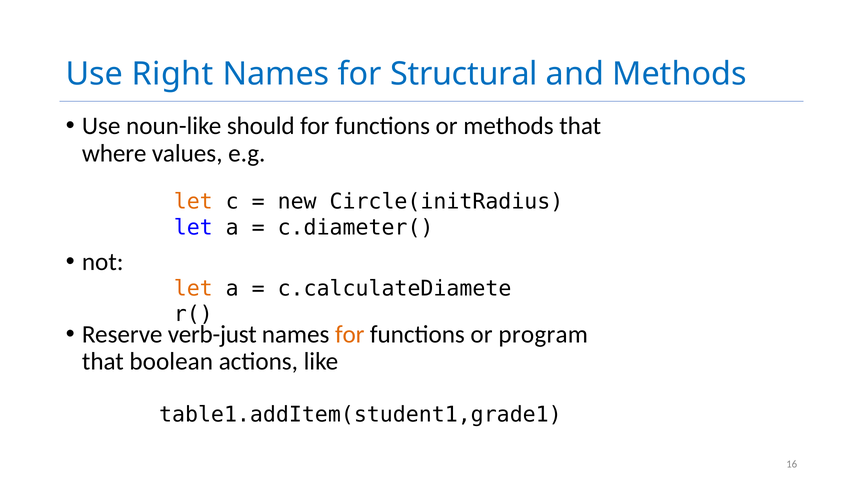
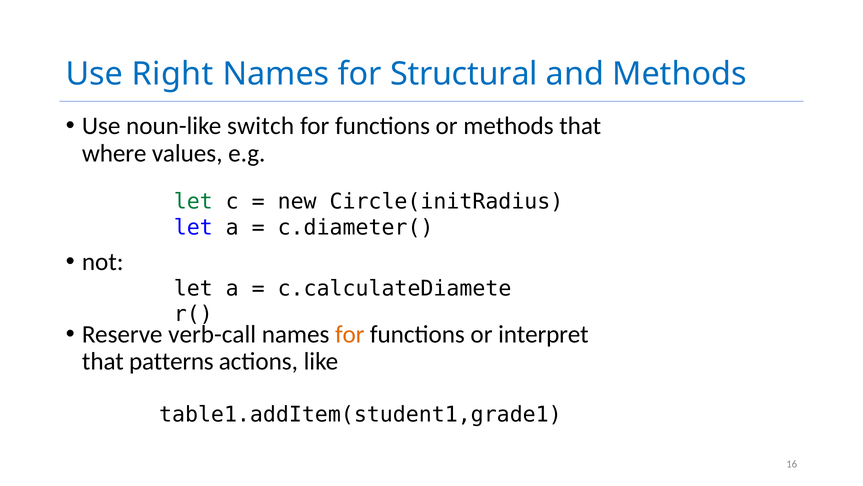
should: should -> switch
let at (193, 201) colour: orange -> green
let at (193, 288) colour: orange -> black
verb-just: verb-just -> verb-call
program: program -> interpret
boolean: boolean -> patterns
